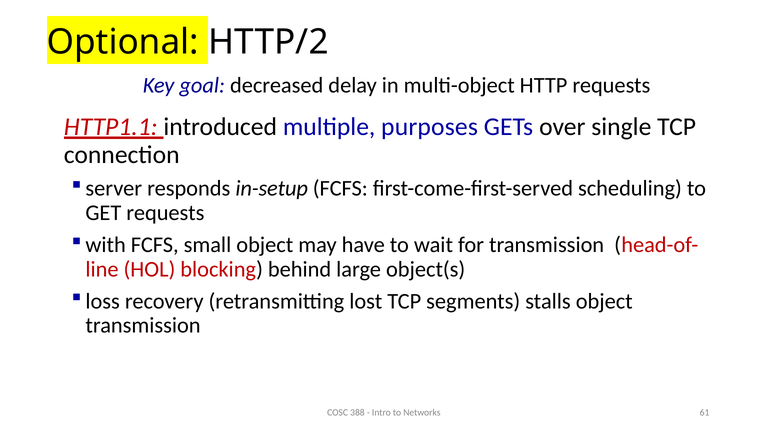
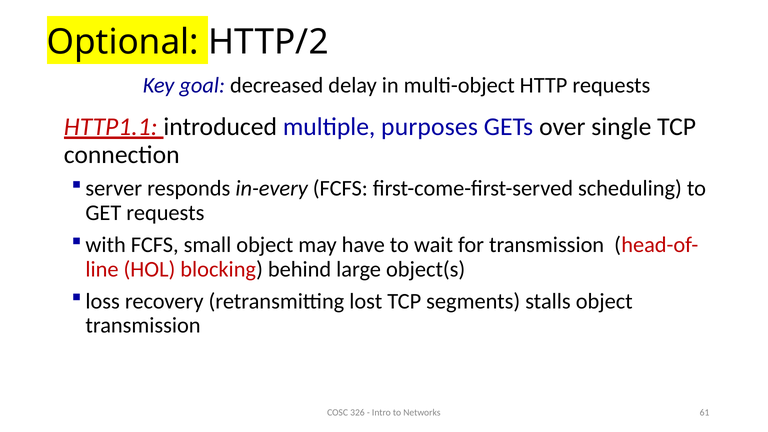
in-setup: in-setup -> in-every
388: 388 -> 326
